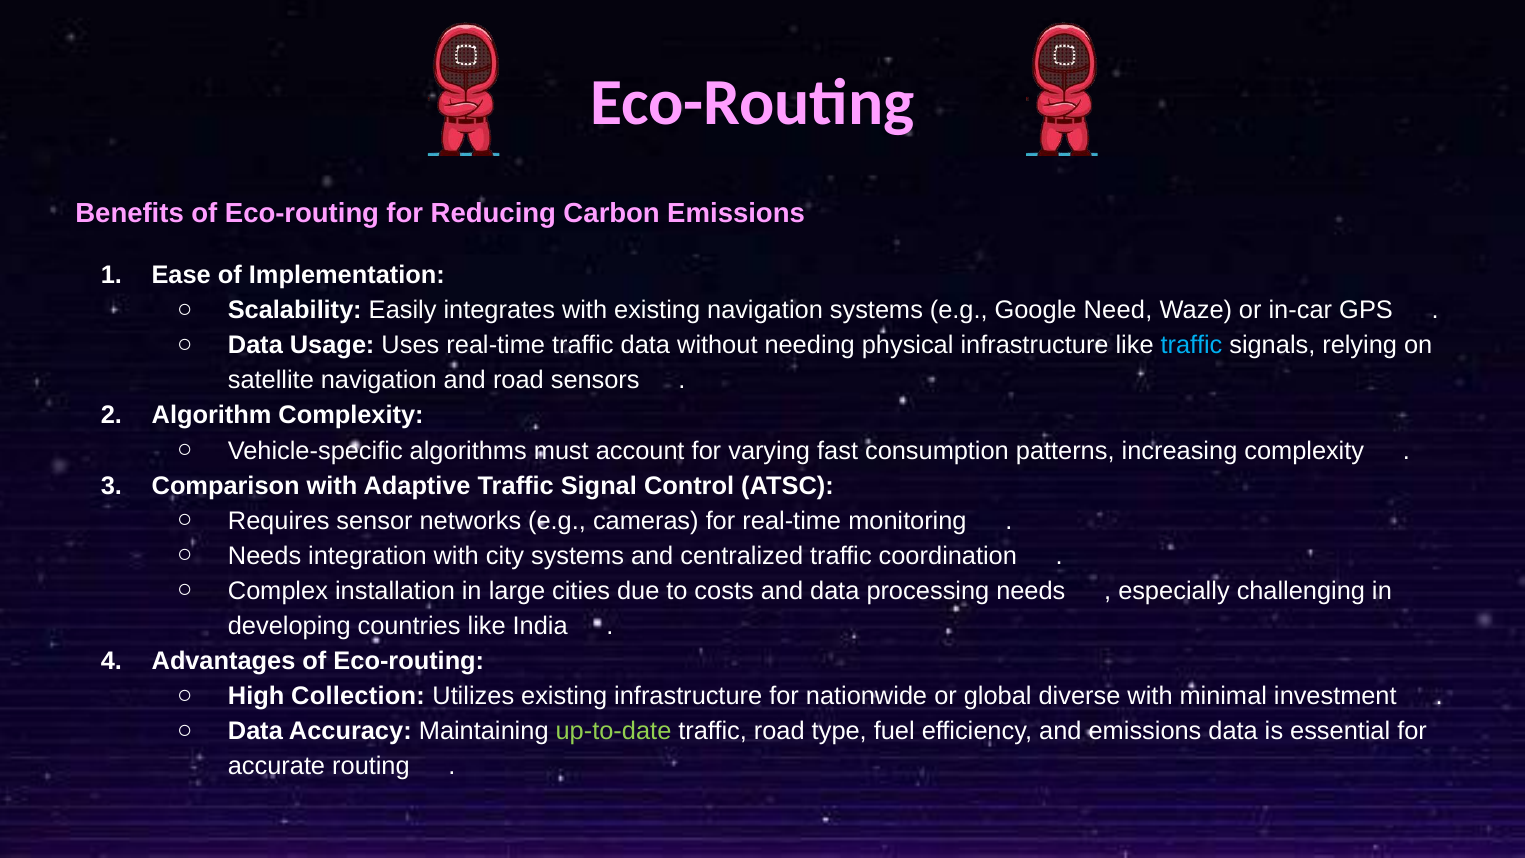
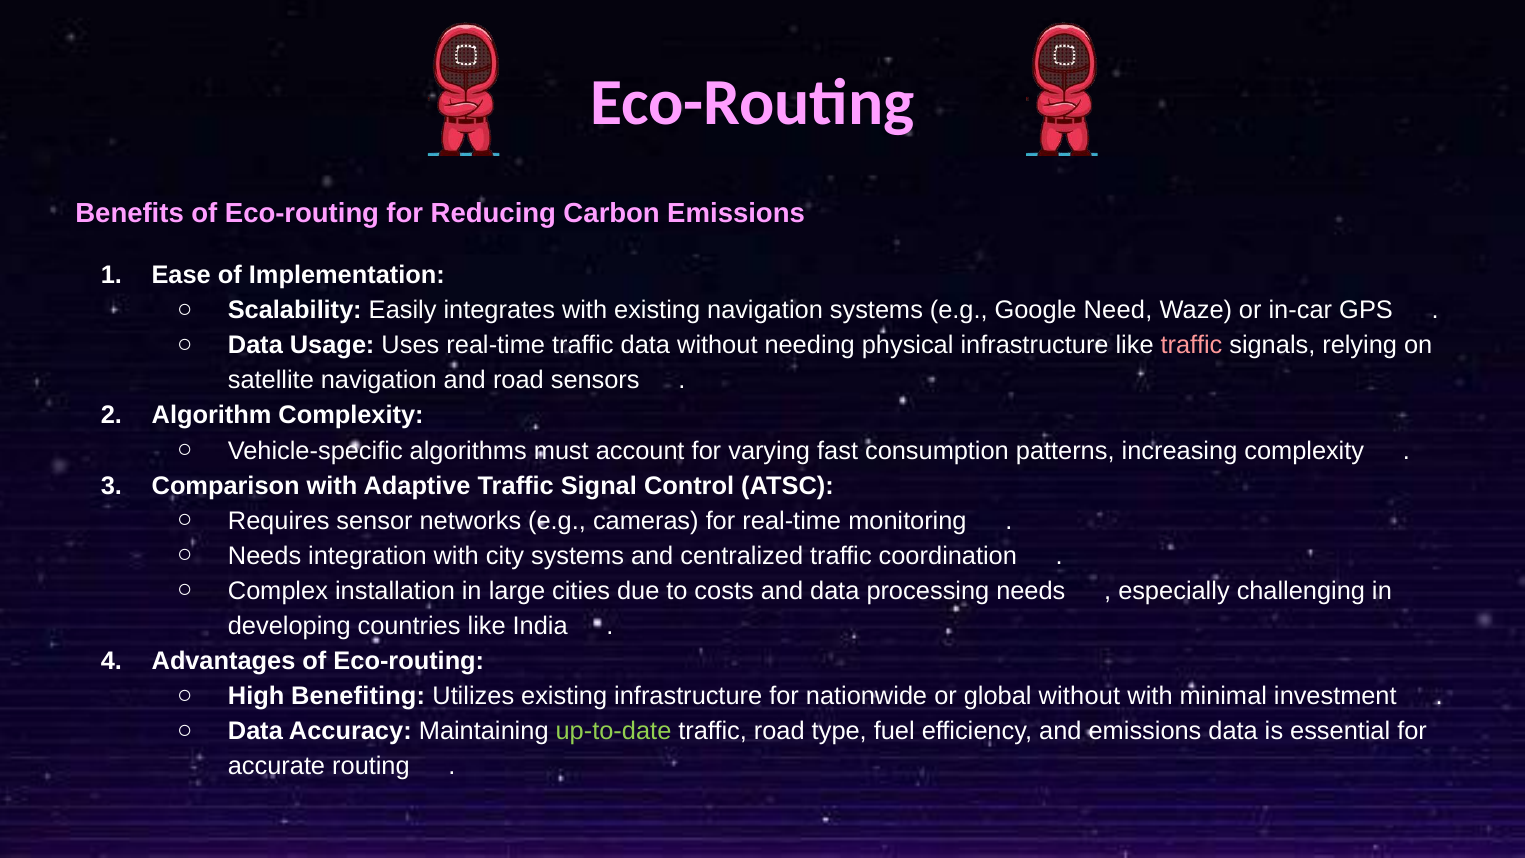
traffic at (1191, 345) colour: light blue -> pink
Collection: Collection -> Benefiting
global diverse: diverse -> without
